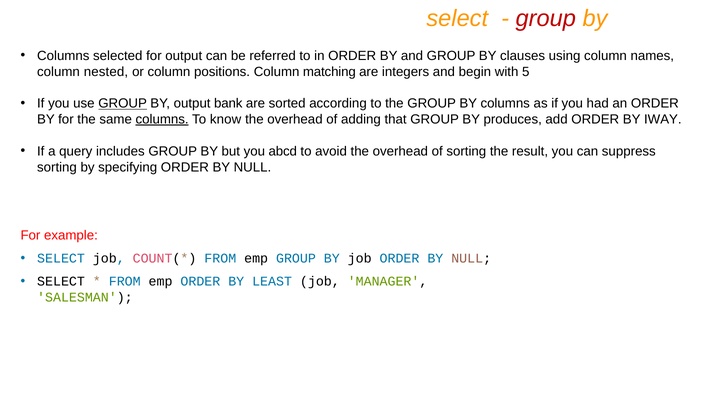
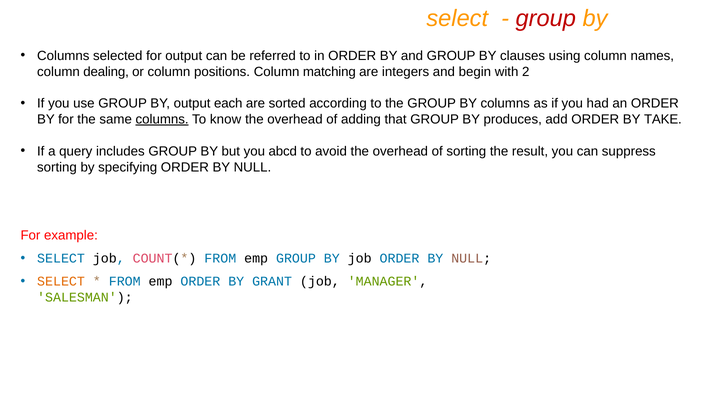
nested: nested -> dealing
5: 5 -> 2
GROUP at (123, 104) underline: present -> none
bank: bank -> each
IWAY: IWAY -> TAKE
SELECT at (61, 282) colour: black -> orange
LEAST: LEAST -> GRANT
